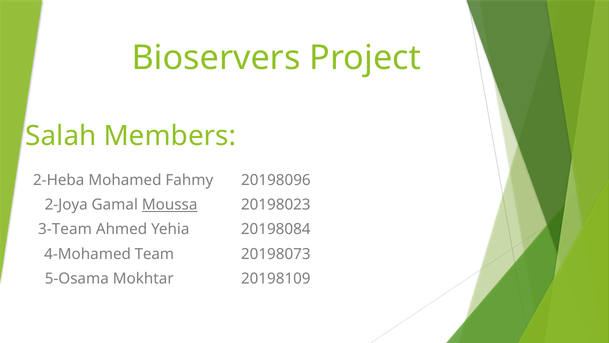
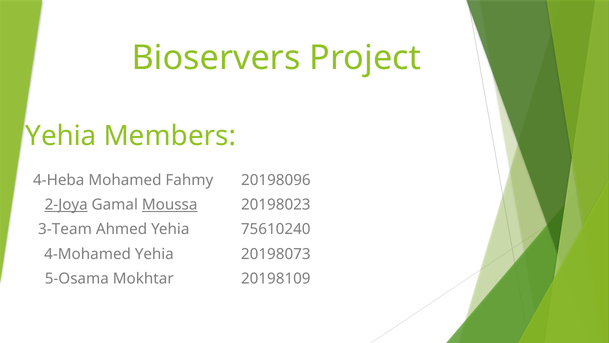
Salah at (61, 136): Salah -> Yehia
2-Heba: 2-Heba -> 4-Heba
2-Joya underline: none -> present
20198084: 20198084 -> 75610240
4-Mohamed Team: Team -> Yehia
